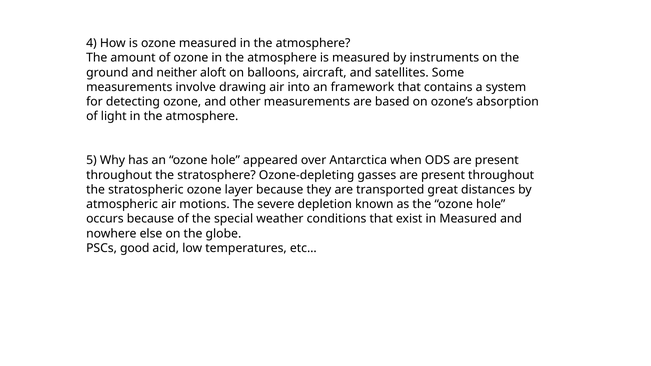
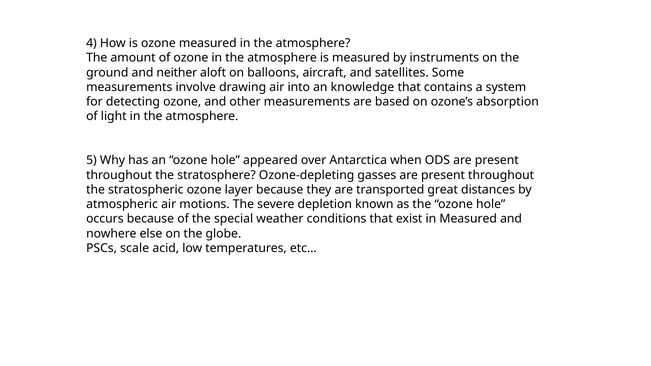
framework: framework -> knowledge
good: good -> scale
